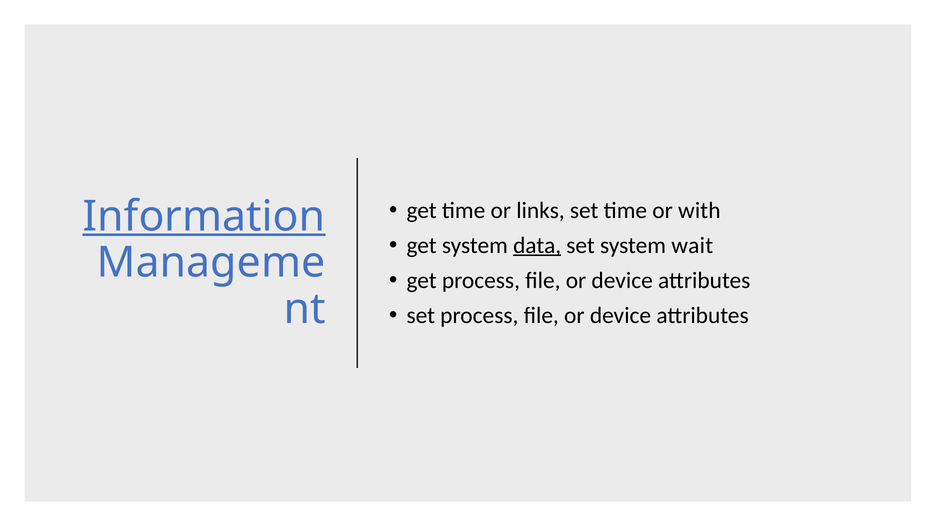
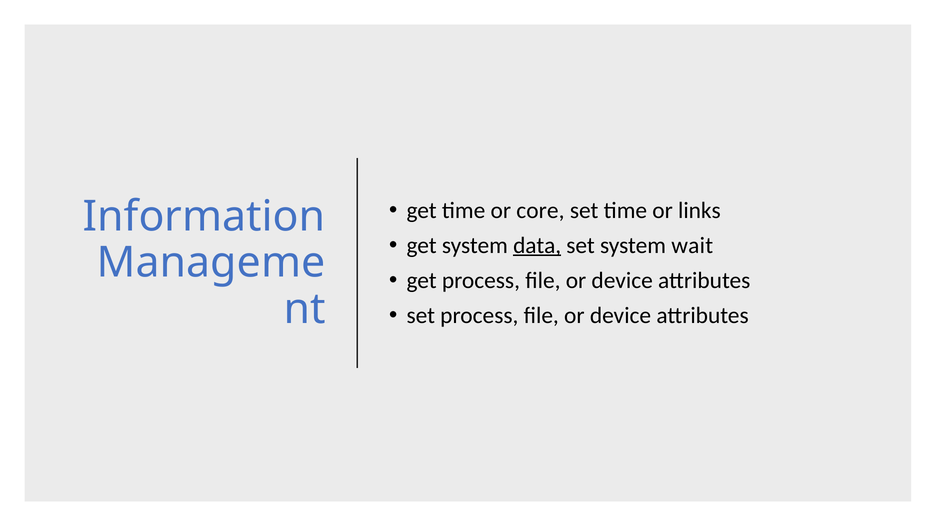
links: links -> core
with: with -> links
Information underline: present -> none
